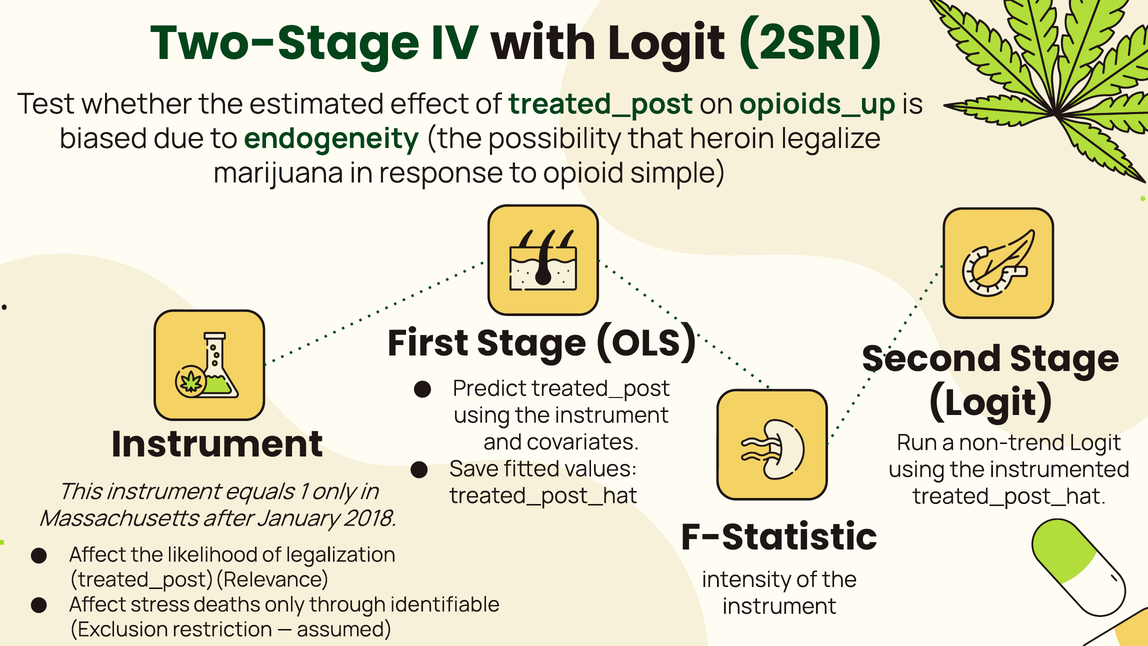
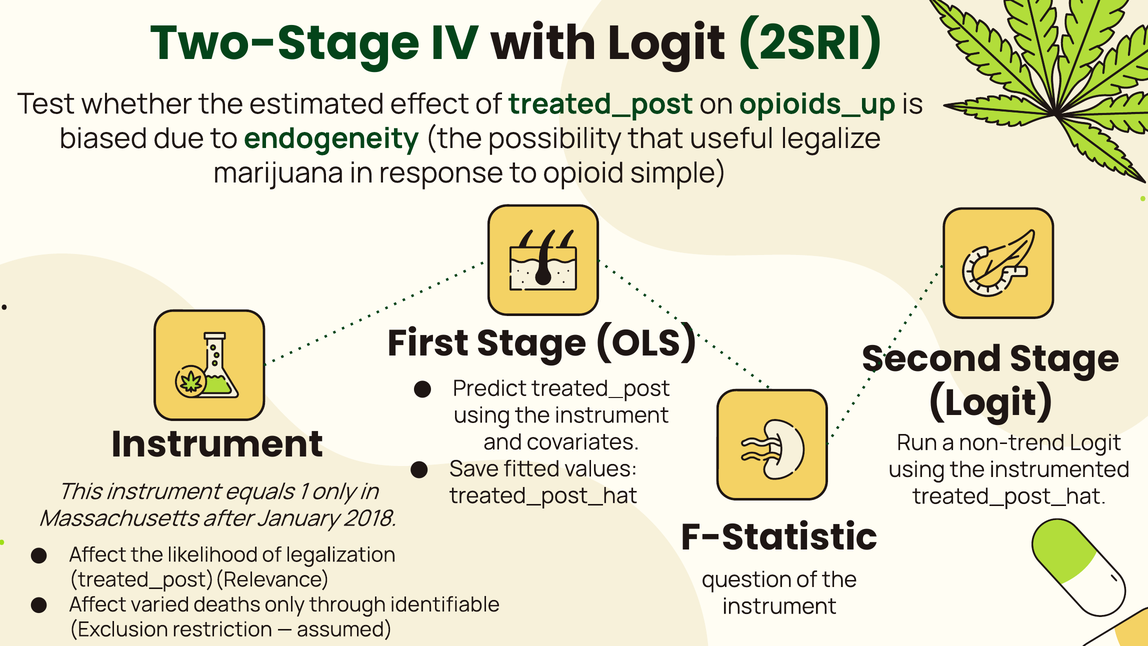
heroin: heroin -> useful
intensity: intensity -> question
stress: stress -> varied
